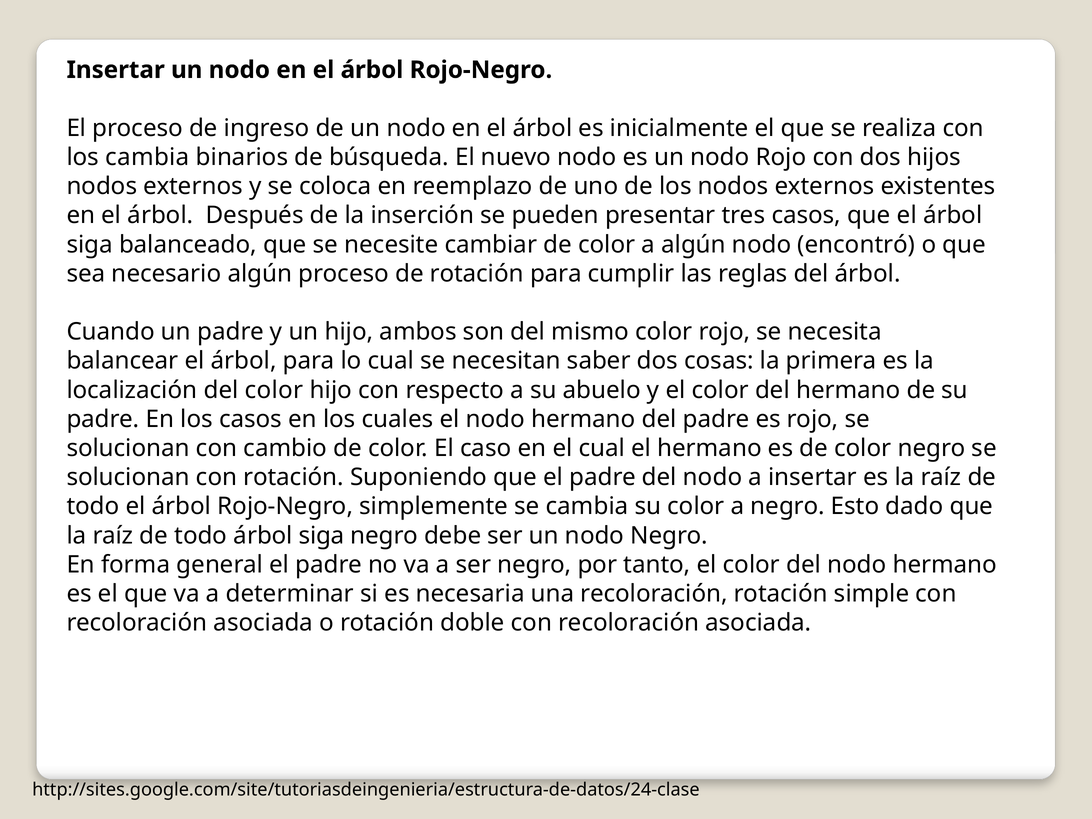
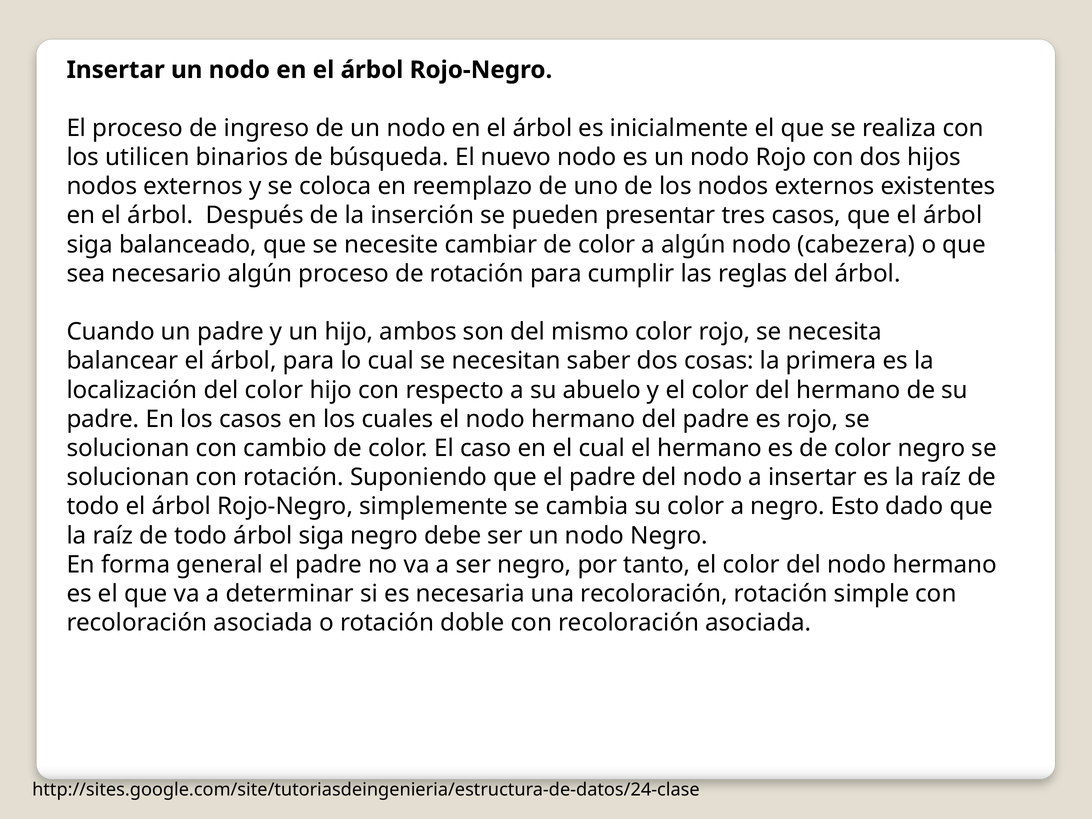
los cambia: cambia -> utilicen
encontró: encontró -> cabezera
